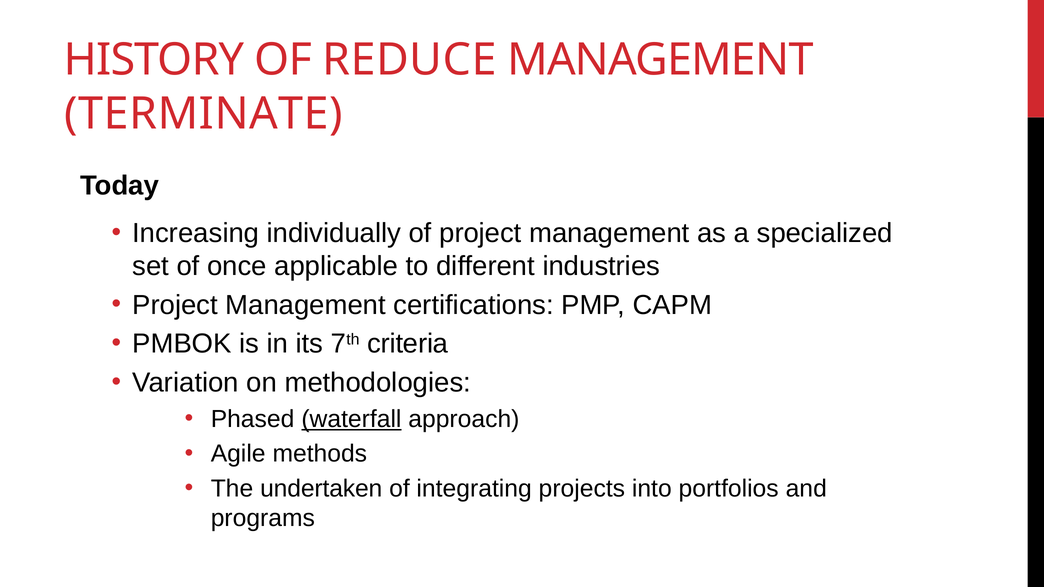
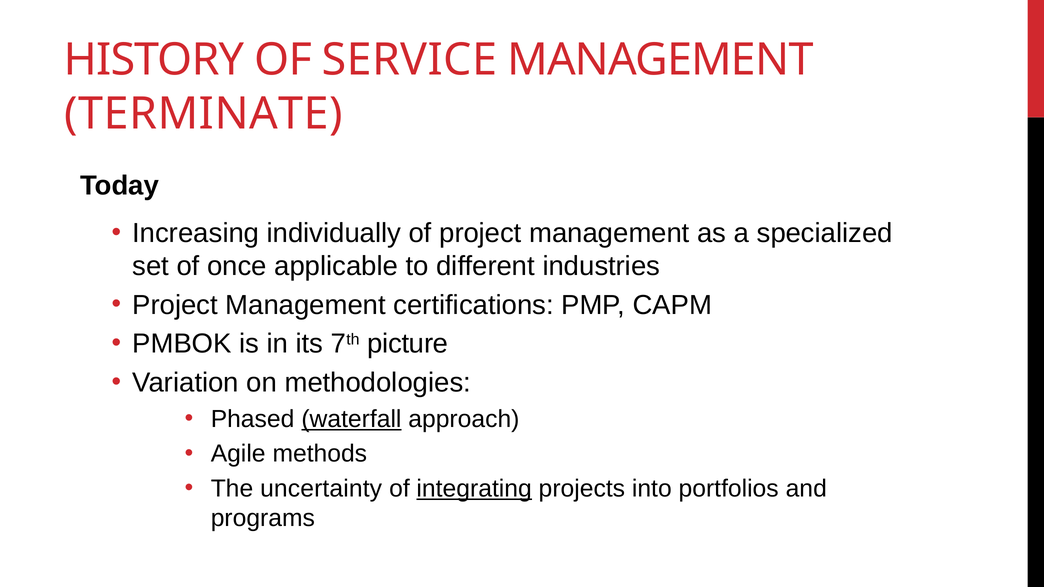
REDUCE: REDUCE -> SERVICE
criteria: criteria -> picture
undertaken: undertaken -> uncertainty
integrating underline: none -> present
